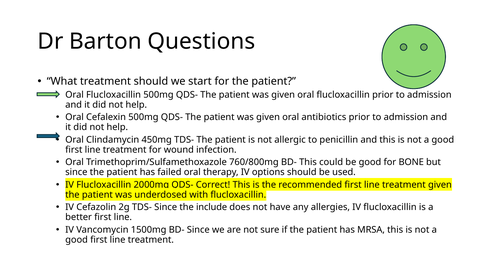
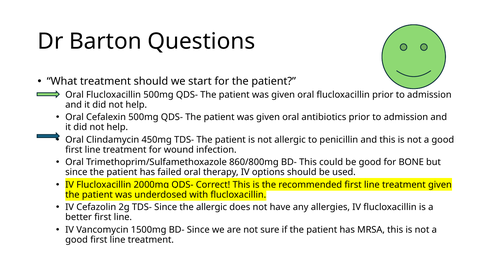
760/800mg: 760/800mg -> 860/800mg
the include: include -> allergic
